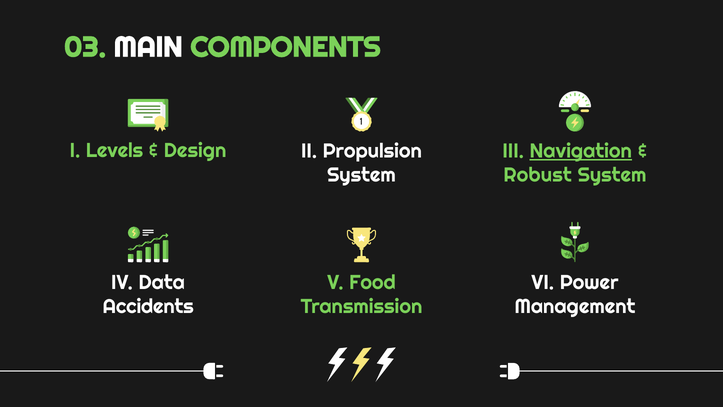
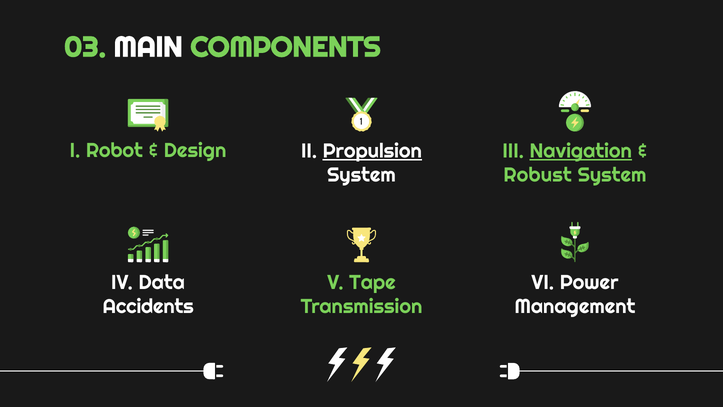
Levels: Levels -> Robot
Propulsion underline: none -> present
Food: Food -> Tape
